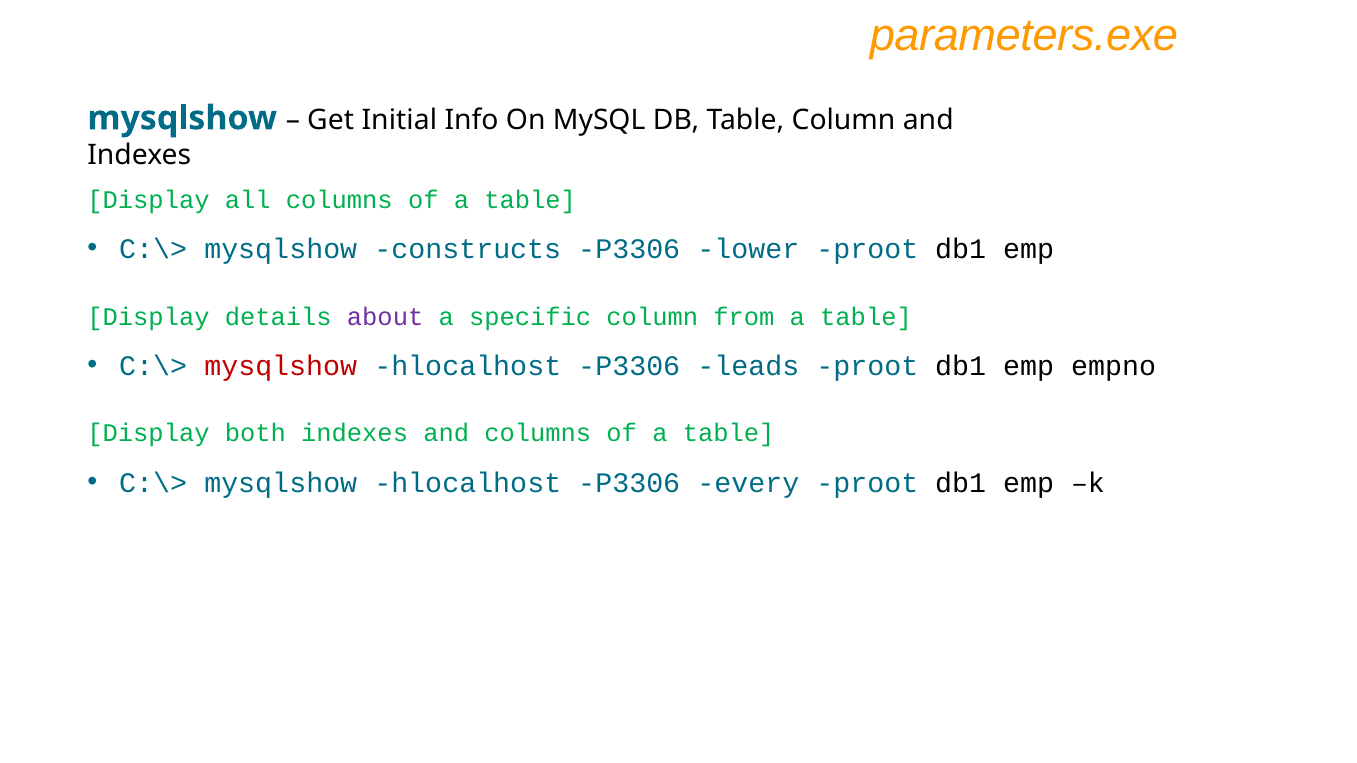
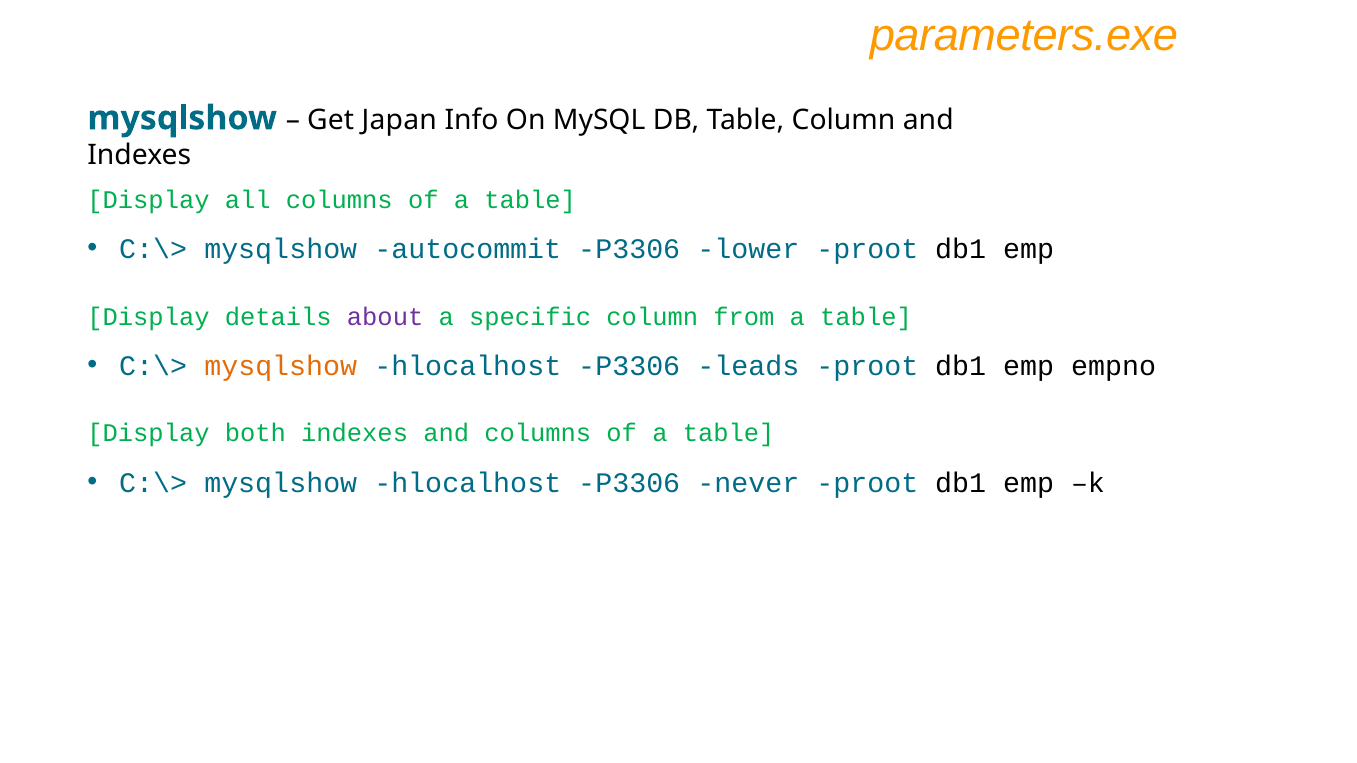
Initial: Initial -> Japan
constructs: constructs -> autocommit
mysqlshow at (281, 366) colour: red -> orange
every: every -> never
